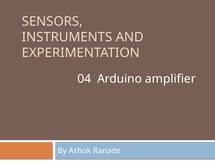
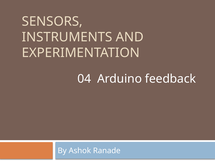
amplifier: amplifier -> feedback
